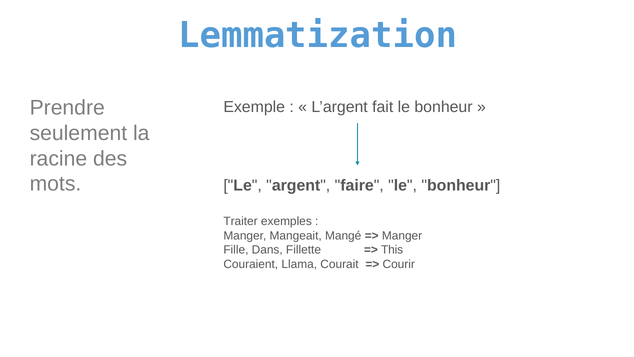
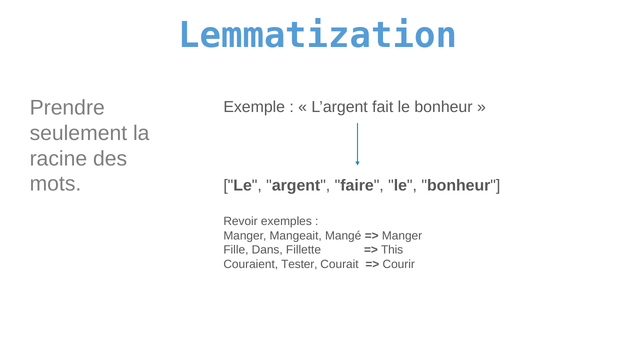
Traiter: Traiter -> Revoir
Llama: Llama -> Tester
